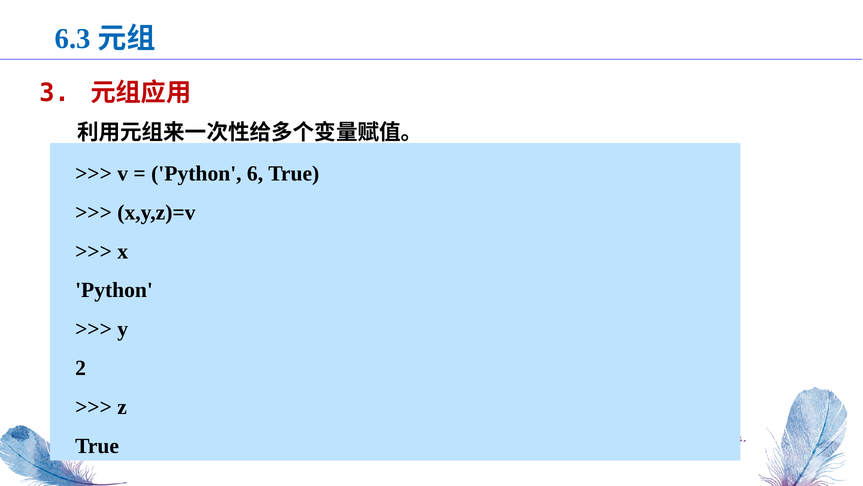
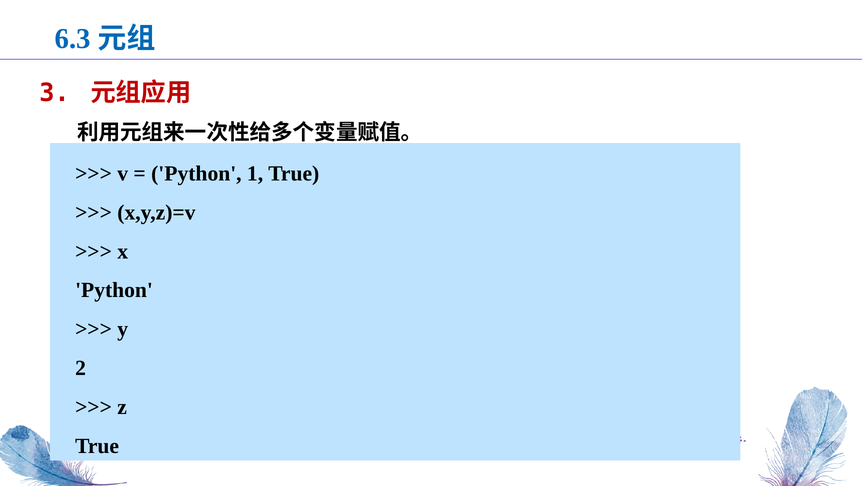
6: 6 -> 1
